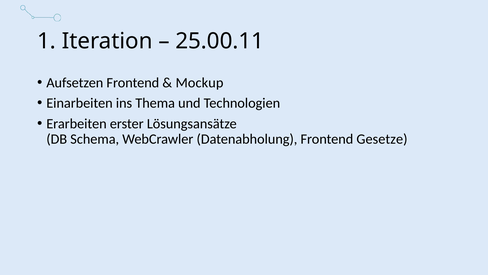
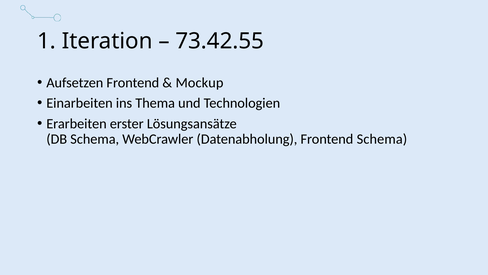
25.00.11: 25.00.11 -> 73.42.55
Frontend Gesetze: Gesetze -> Schema
